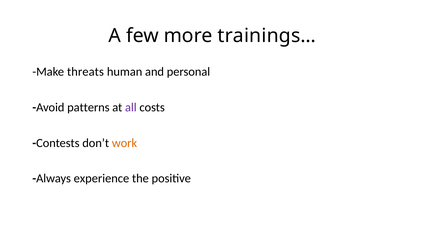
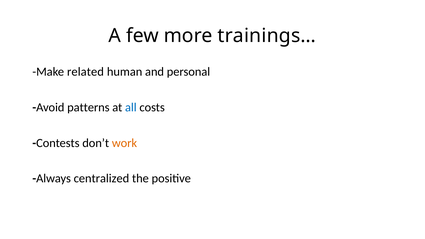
threats: threats -> related
all colour: purple -> blue
experience: experience -> centralized
